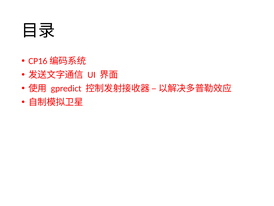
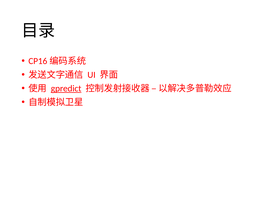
gpredict underline: none -> present
